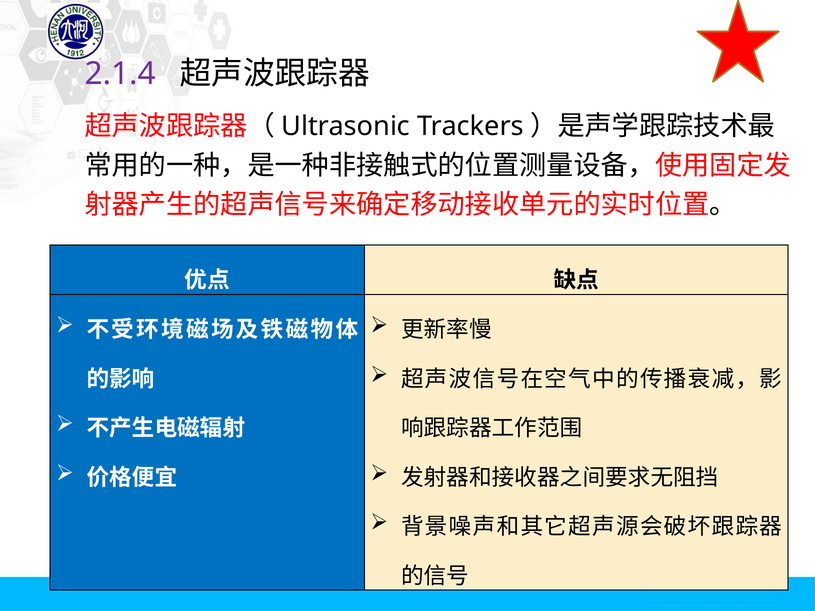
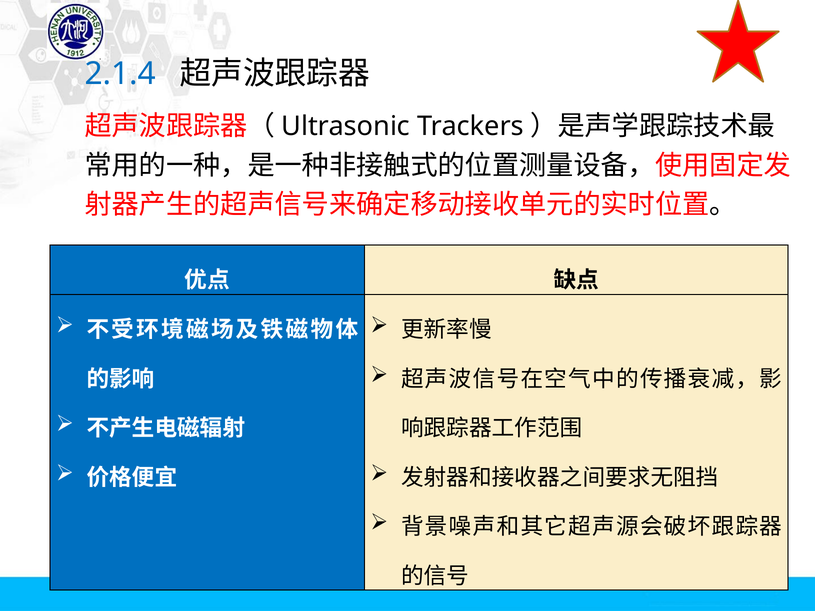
2.1.4 colour: purple -> blue
